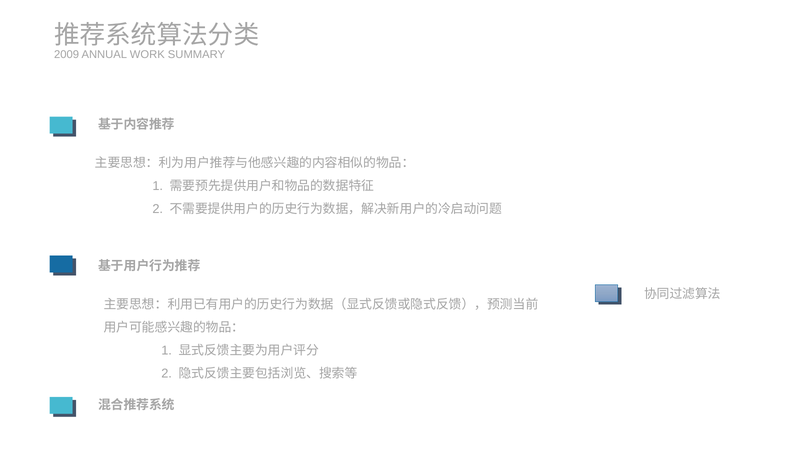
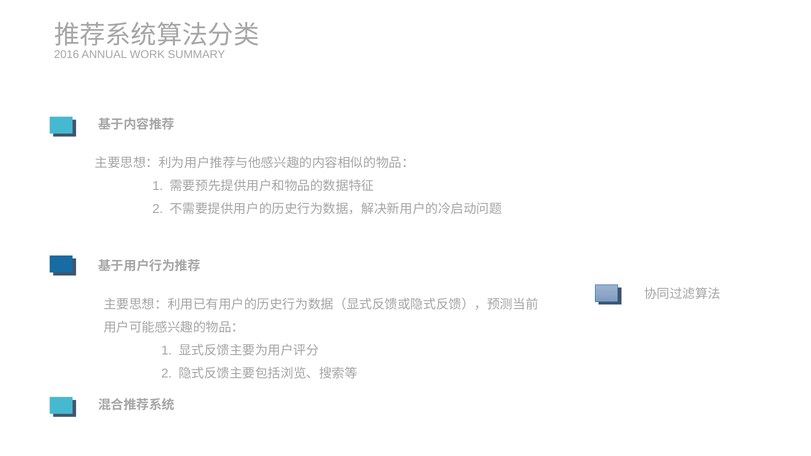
2009: 2009 -> 2016
